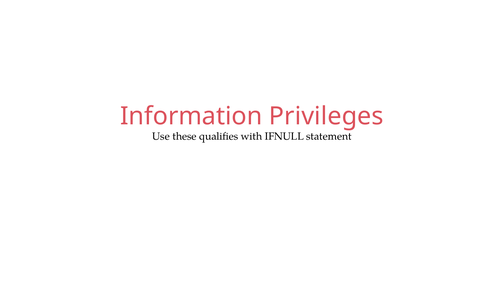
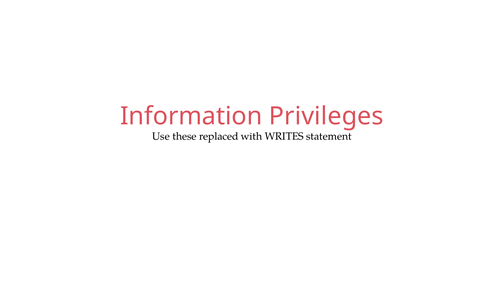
qualifies: qualifies -> replaced
IFNULL: IFNULL -> WRITES
